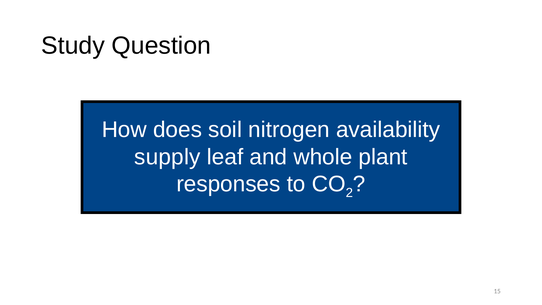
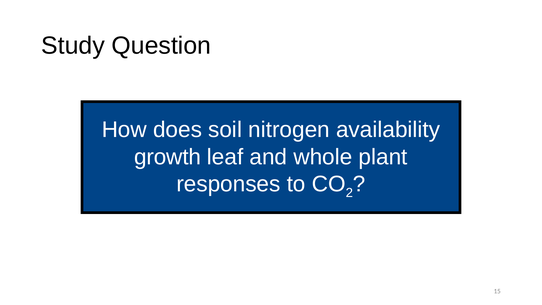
supply: supply -> growth
